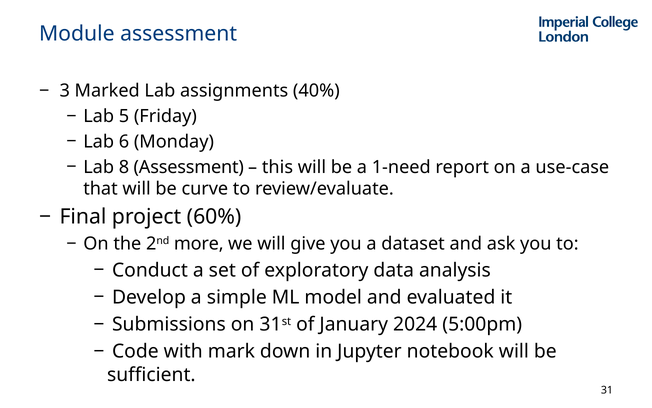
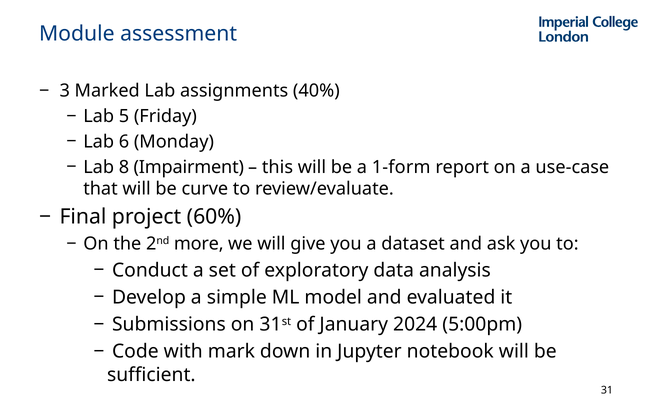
8 Assessment: Assessment -> Impairment
1-need: 1-need -> 1-form
